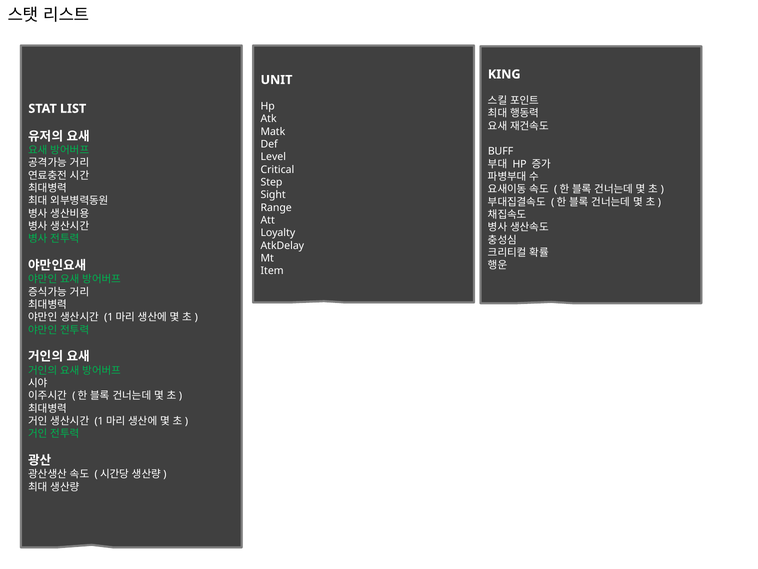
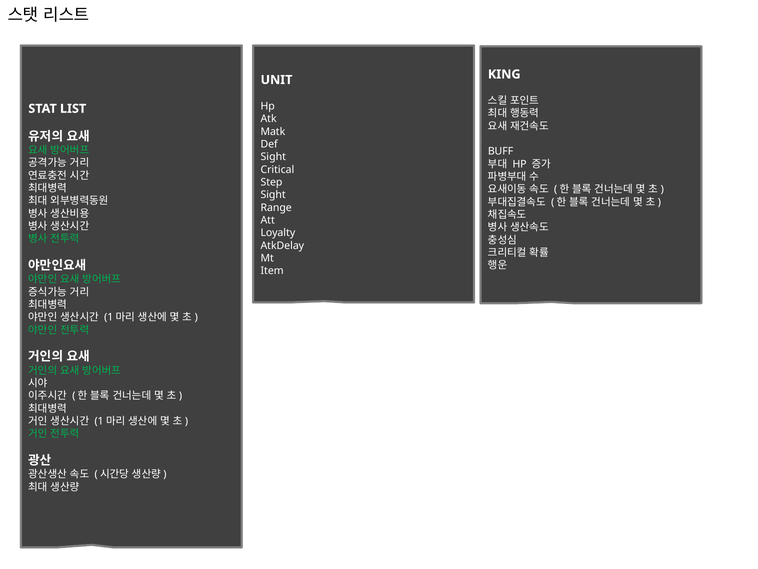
Level at (273, 157): Level -> Sight
